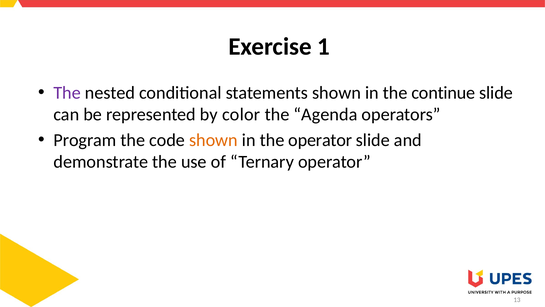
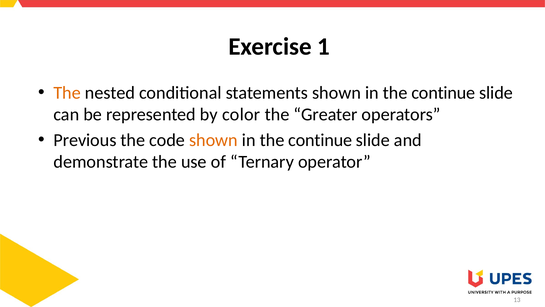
The at (67, 93) colour: purple -> orange
Agenda: Agenda -> Greater
Program: Program -> Previous
operator at (320, 140): operator -> continue
